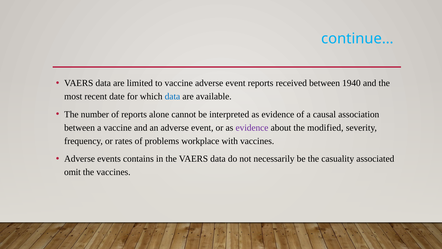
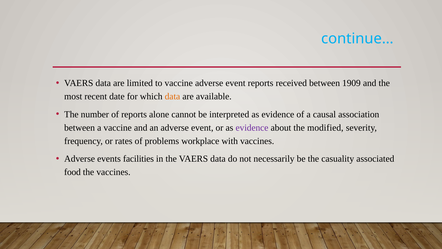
1940: 1940 -> 1909
data at (172, 96) colour: blue -> orange
contains: contains -> facilities
omit: omit -> food
